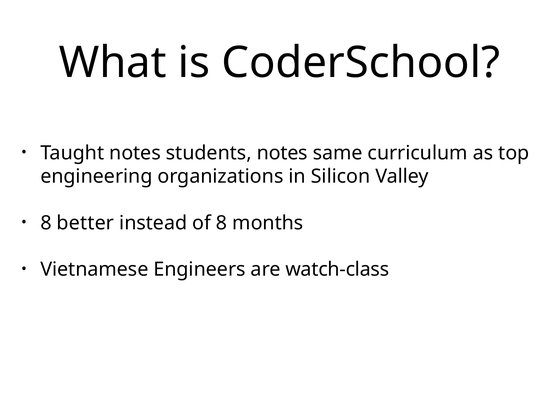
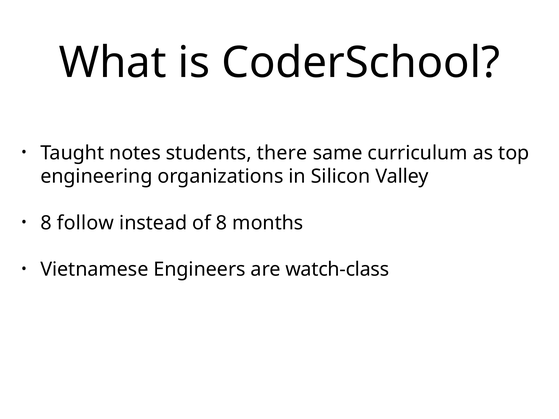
students notes: notes -> there
better: better -> follow
